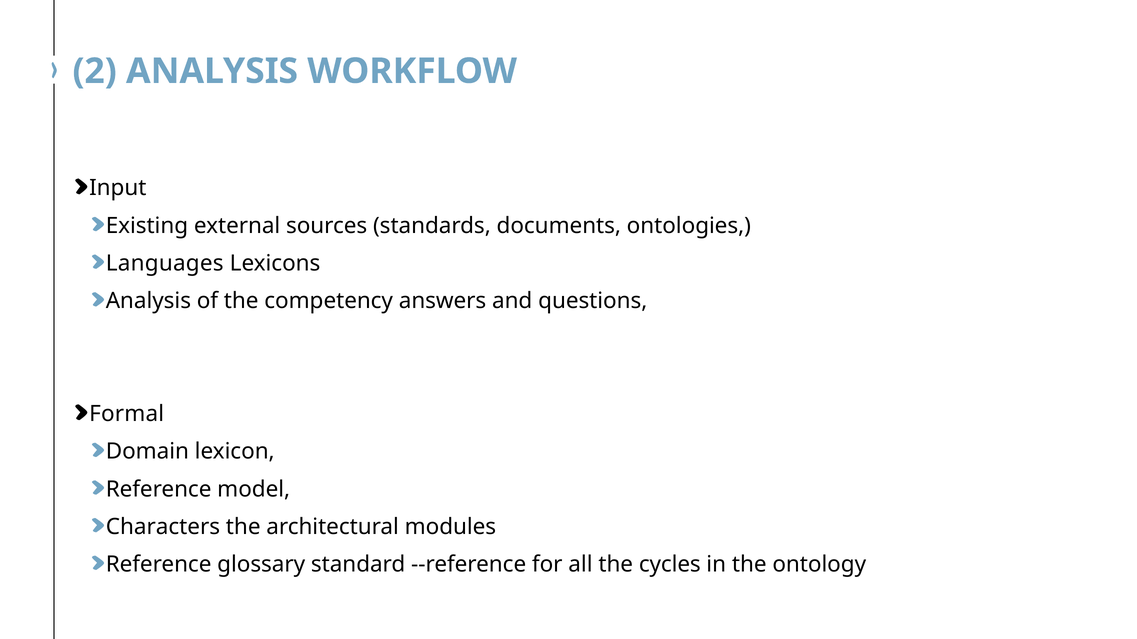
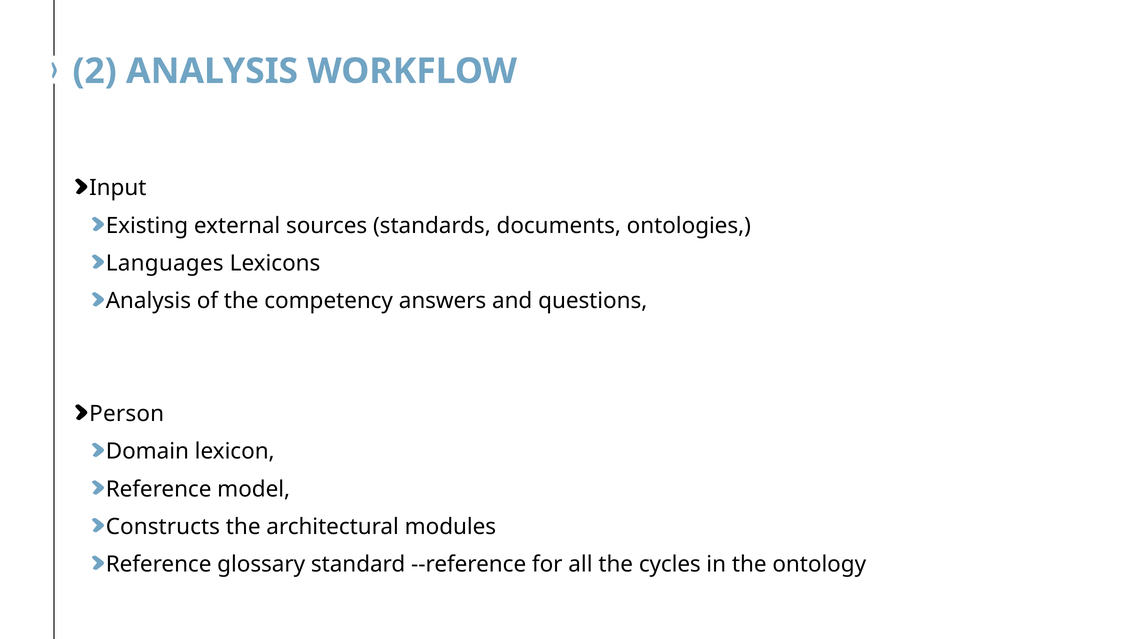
Formal: Formal -> Person
Characters: Characters -> Constructs
